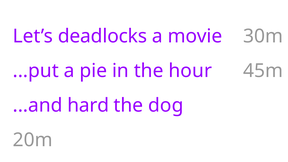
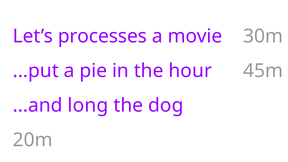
deadlocks: deadlocks -> processes
hard: hard -> long
